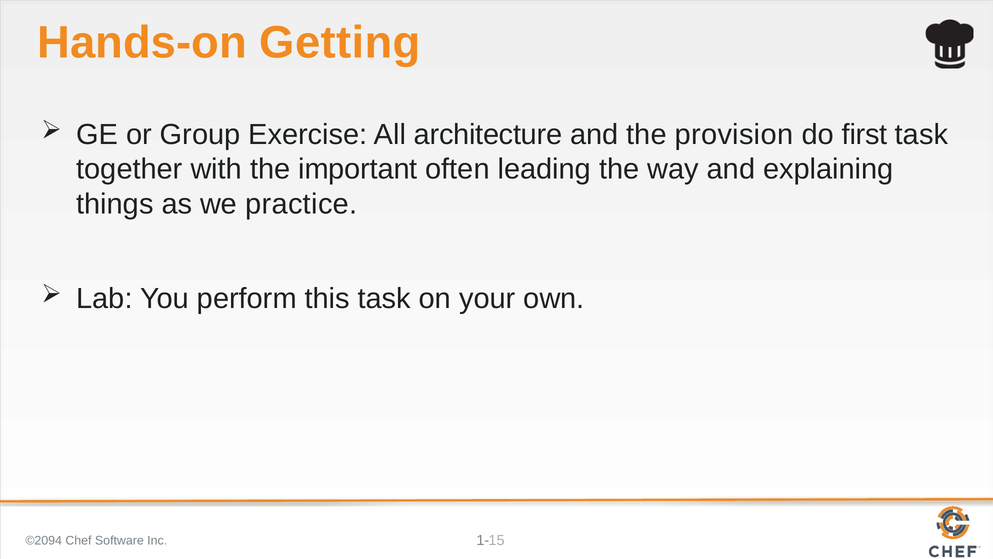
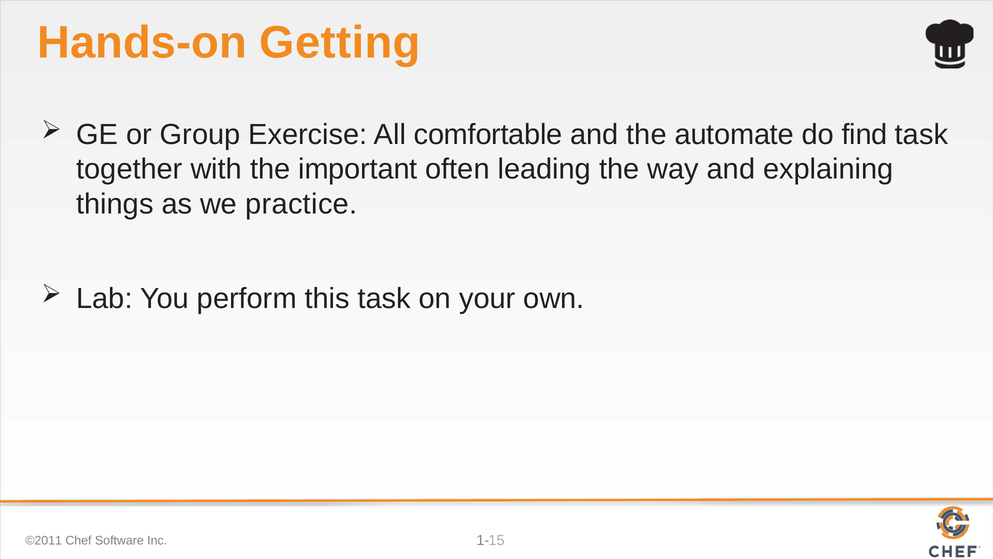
architecture: architecture -> comfortable
provision: provision -> automate
first: first -> find
©2094: ©2094 -> ©2011
